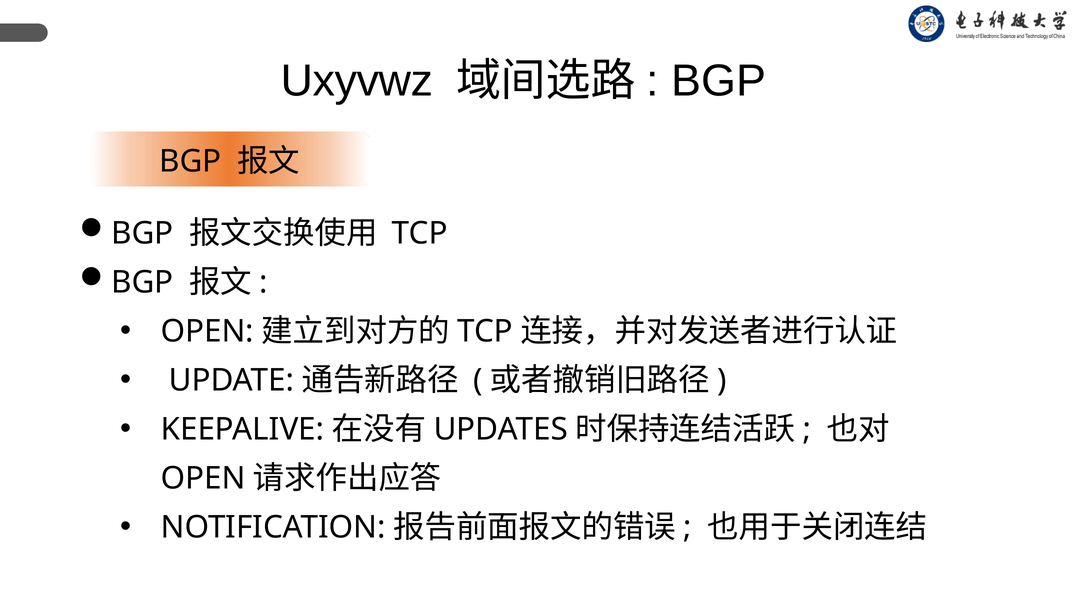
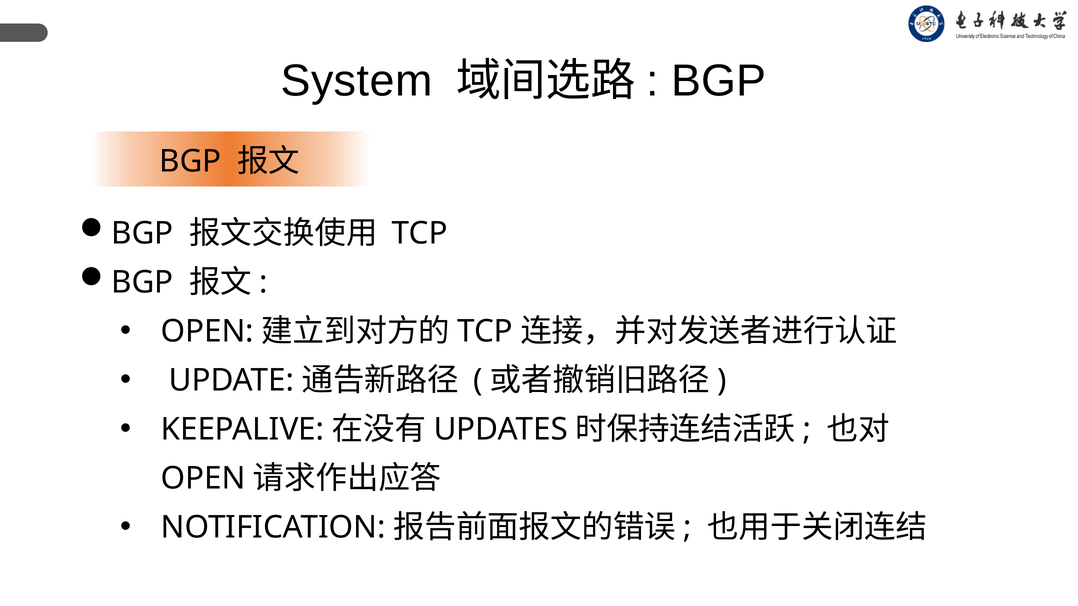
Uxyvwz: Uxyvwz -> System
